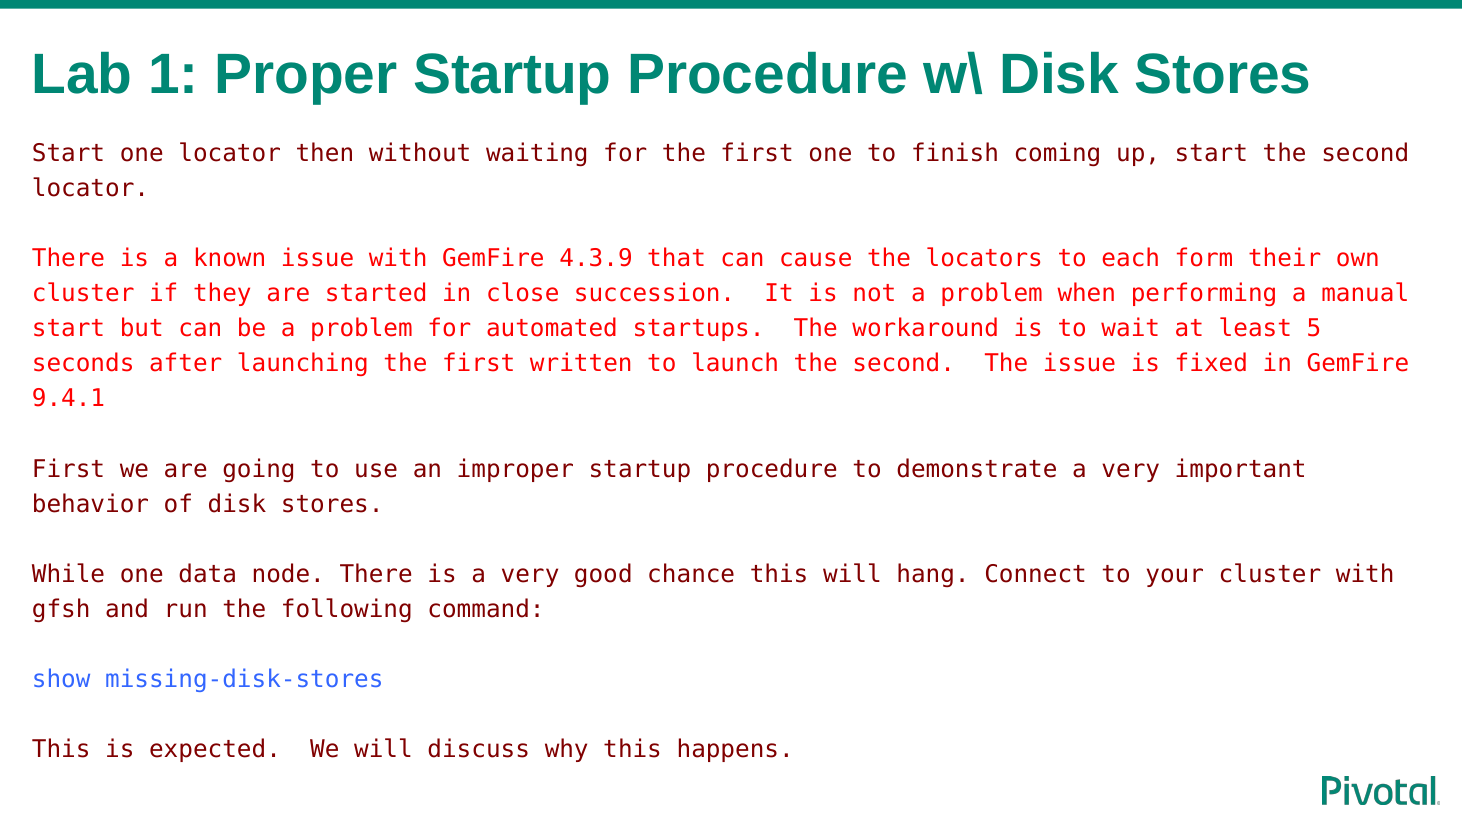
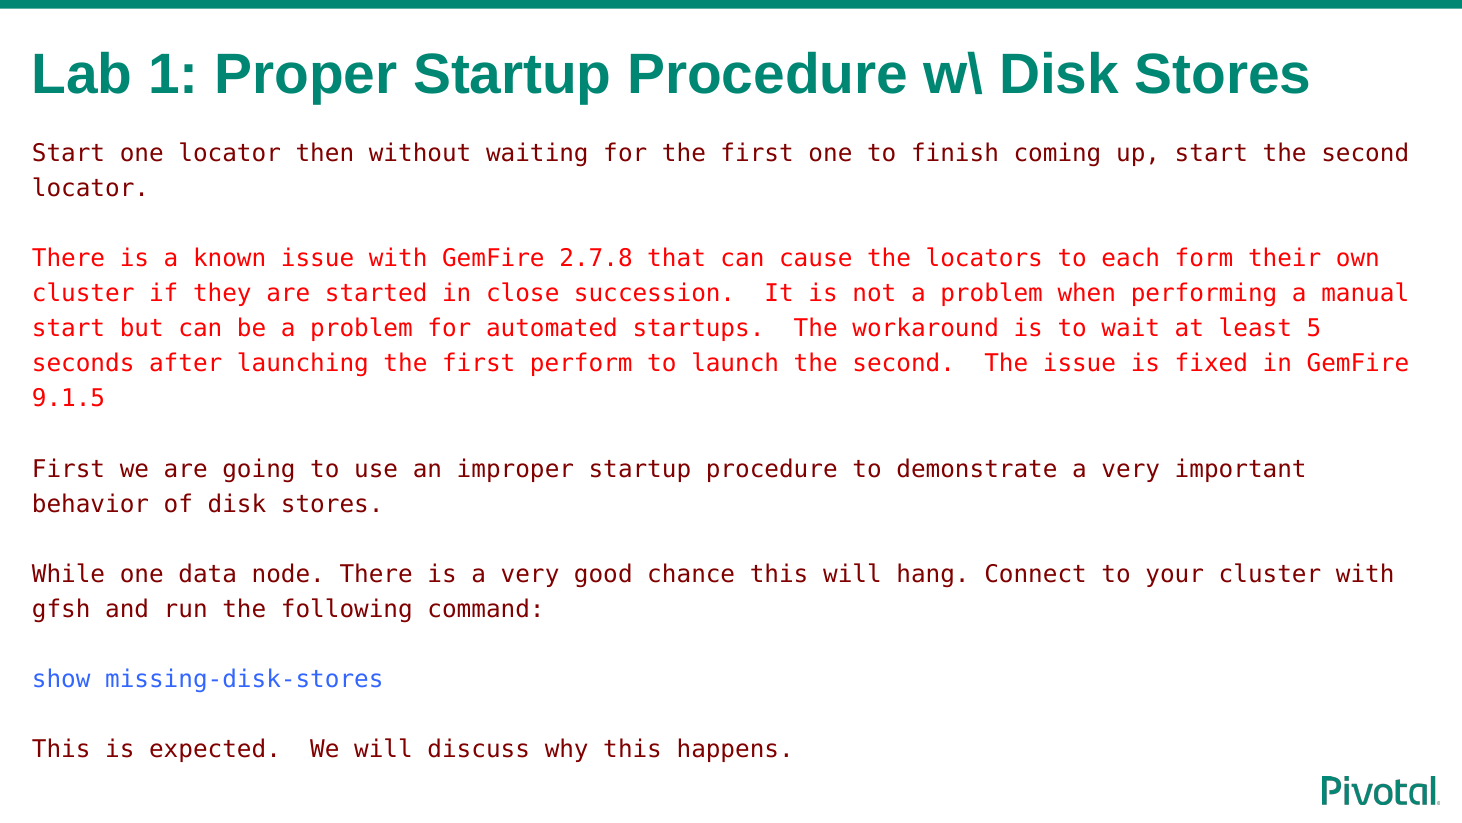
4.3.9: 4.3.9 -> 2.7.8
written: written -> perform
9.4.1: 9.4.1 -> 9.1.5
